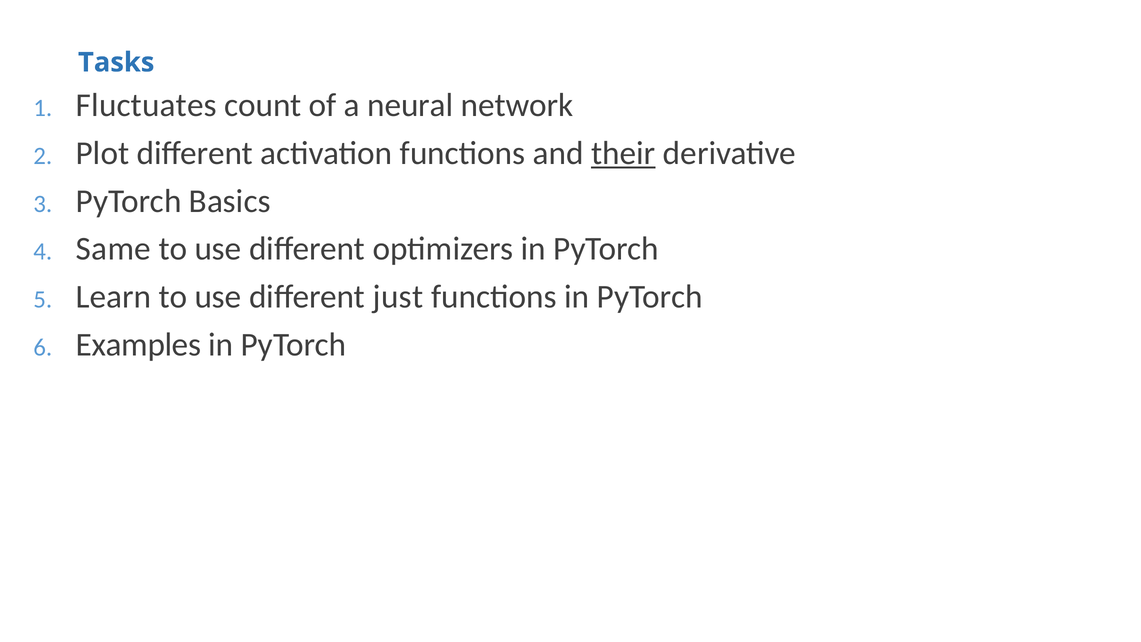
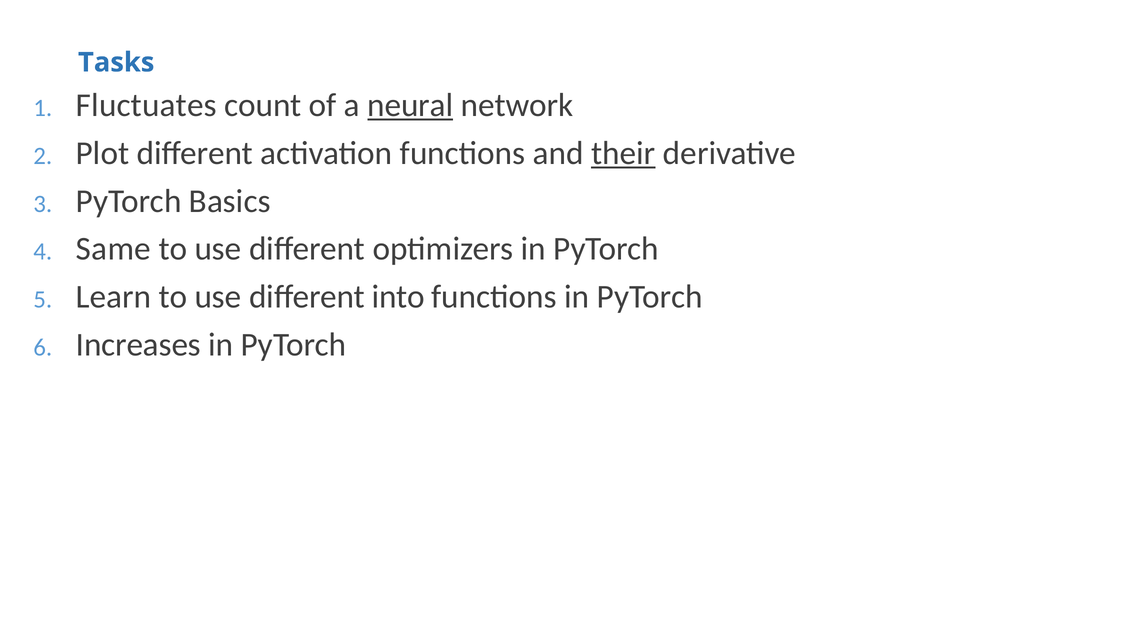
neural underline: none -> present
just: just -> into
Examples: Examples -> Increases
